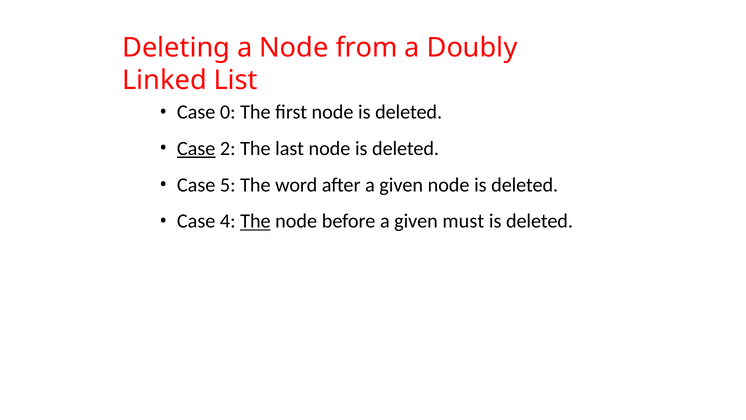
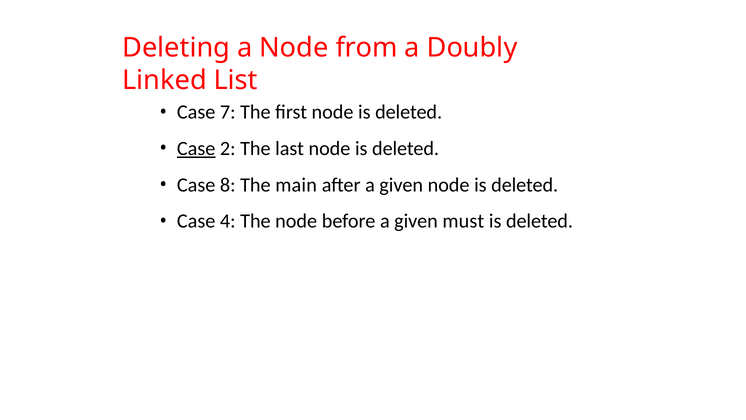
0: 0 -> 7
5: 5 -> 8
word: word -> main
The at (255, 221) underline: present -> none
